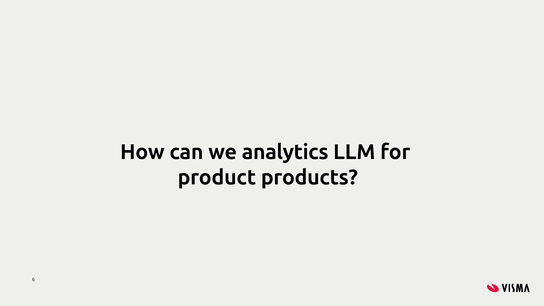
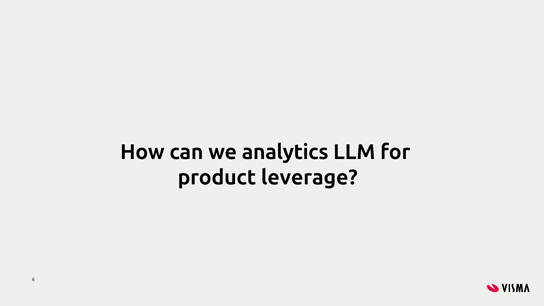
products: products -> leverage
